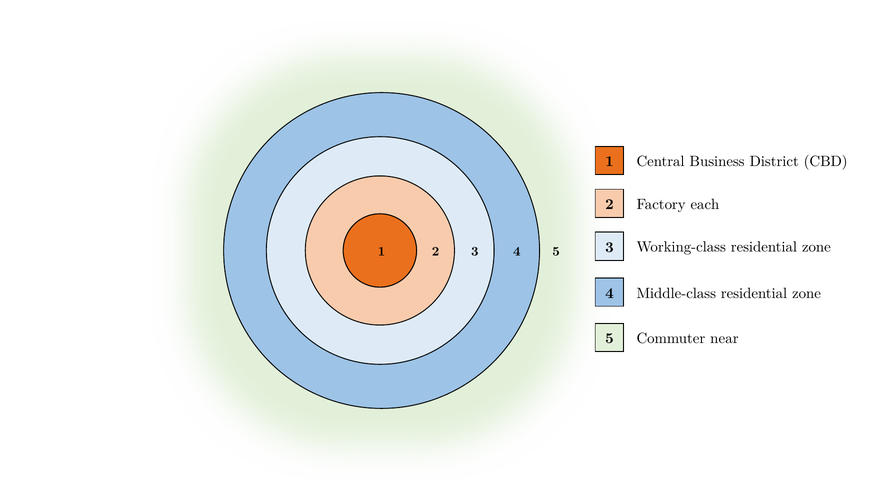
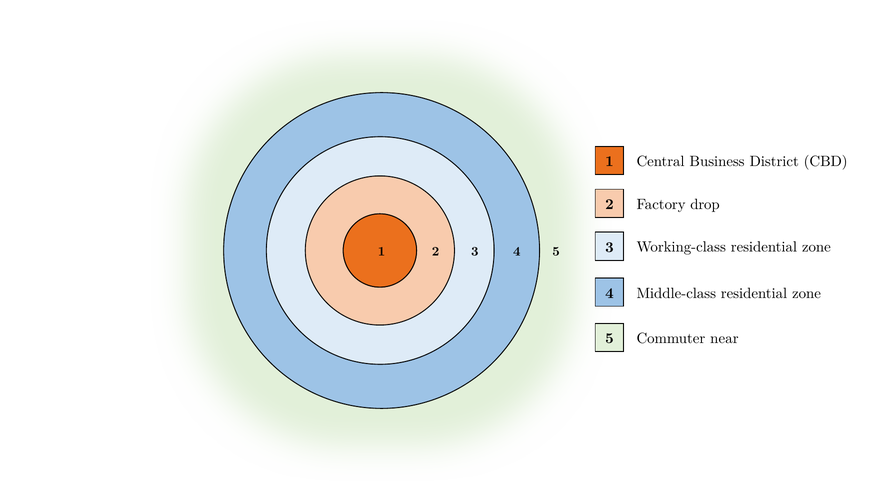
each: each -> drop
